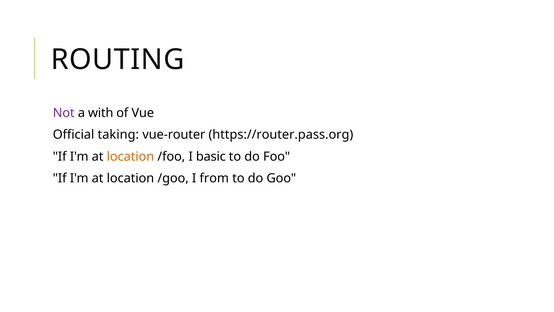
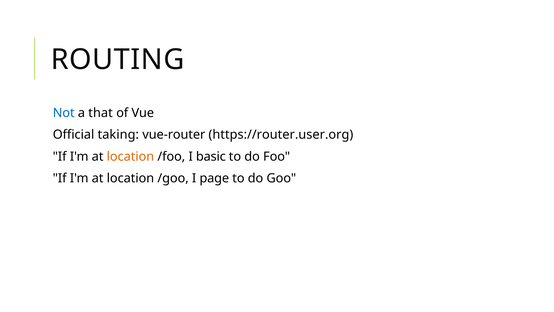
Not colour: purple -> blue
with: with -> that
https://router.pass.org: https://router.pass.org -> https://router.user.org
from: from -> page
